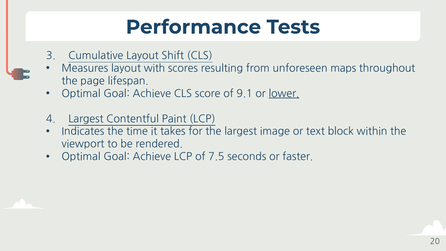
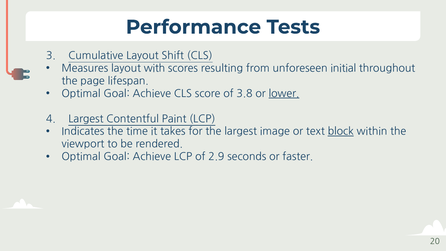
maps: maps -> initial
9.1: 9.1 -> 3.8
block underline: none -> present
7.5: 7.5 -> 2.9
